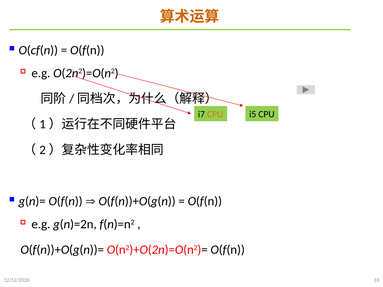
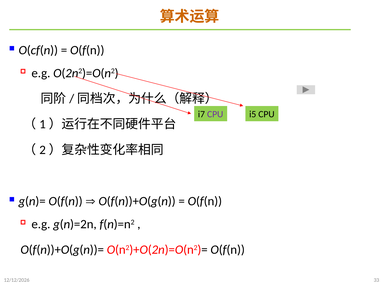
CPU at (215, 114) colour: orange -> purple
